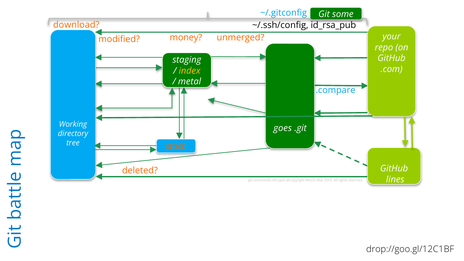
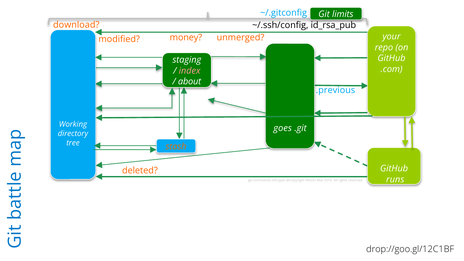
some: some -> limits
index colour: yellow -> pink
metal: metal -> about
.compare: .compare -> .previous
lines: lines -> runs
